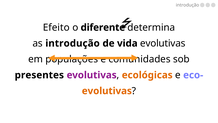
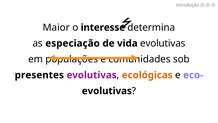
Efeito: Efeito -> Maior
diferente: diferente -> interesse
as introdução: introdução -> especiação
evolutivas at (107, 91) colour: orange -> black
